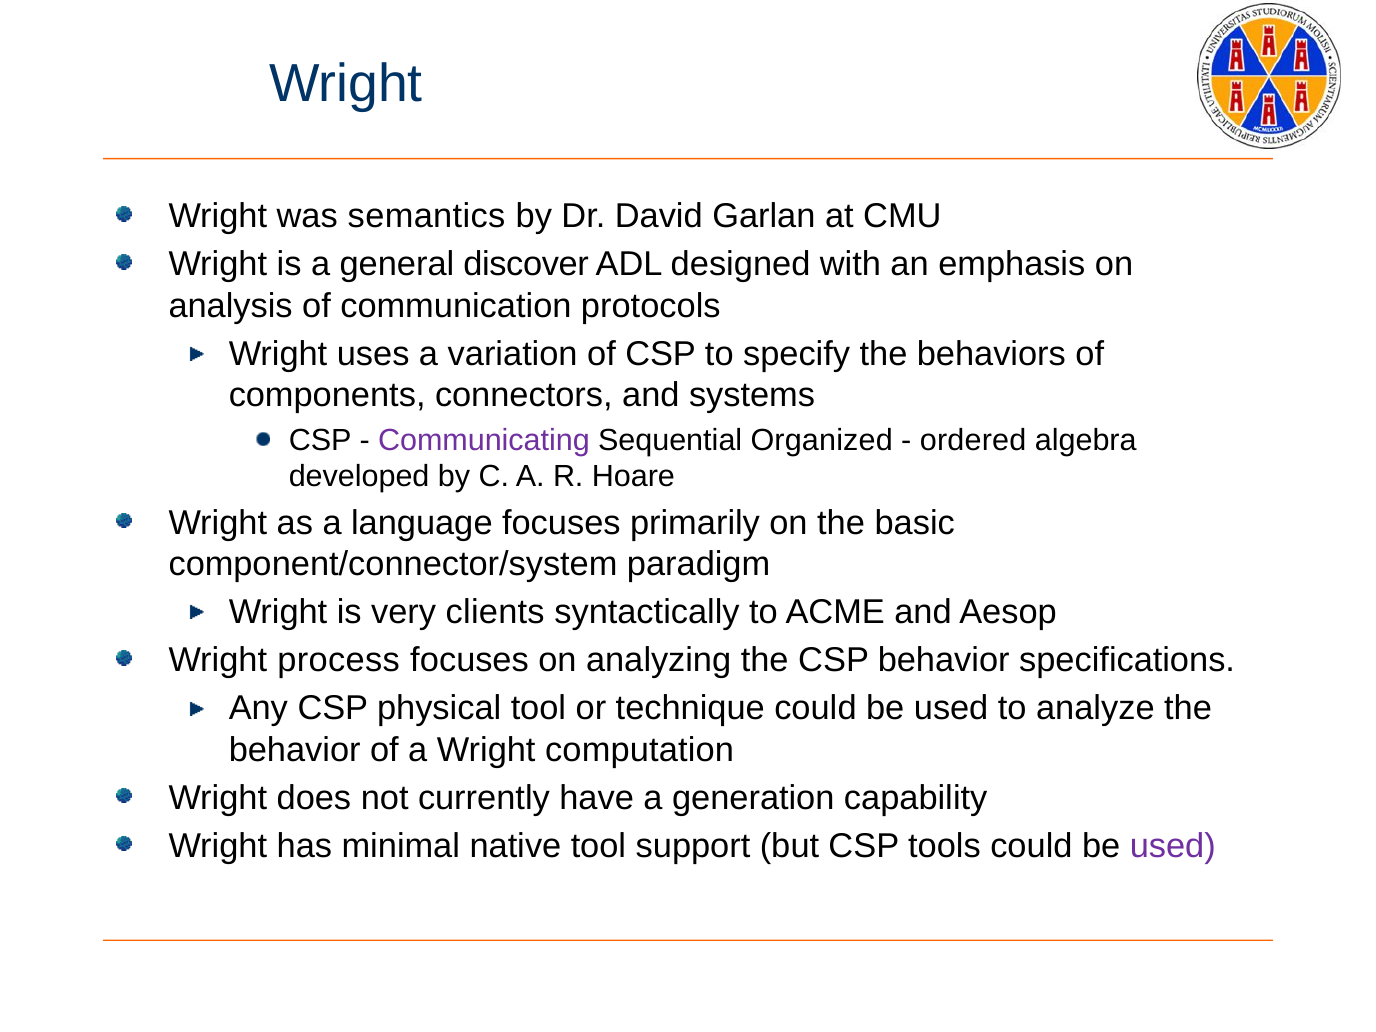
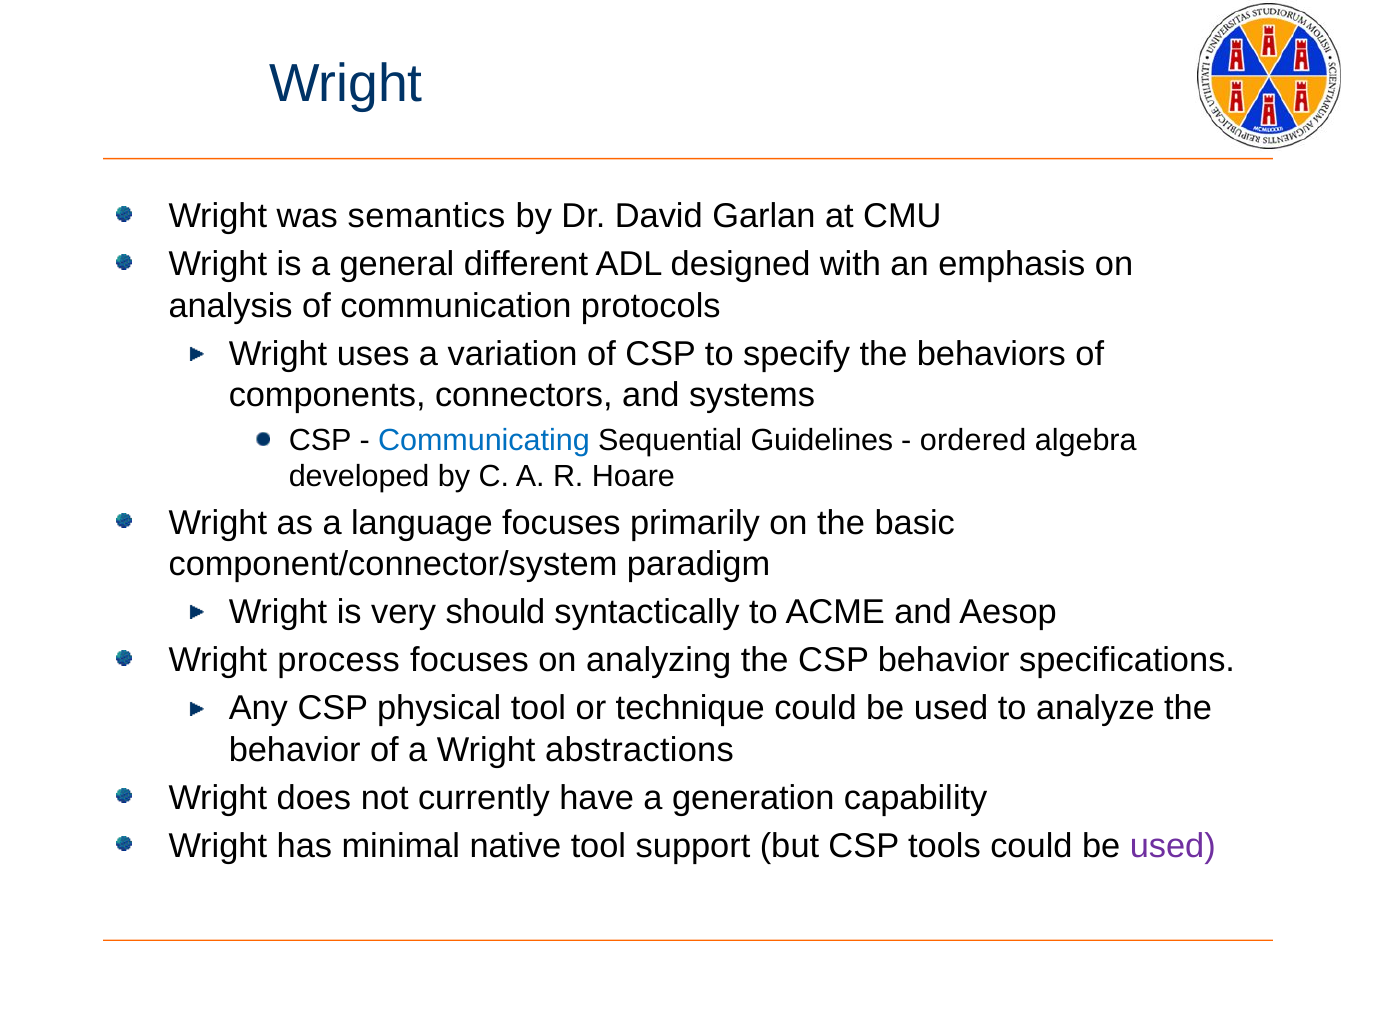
discover: discover -> different
Communicating colour: purple -> blue
Organized: Organized -> Guidelines
clients: clients -> should
computation: computation -> abstractions
